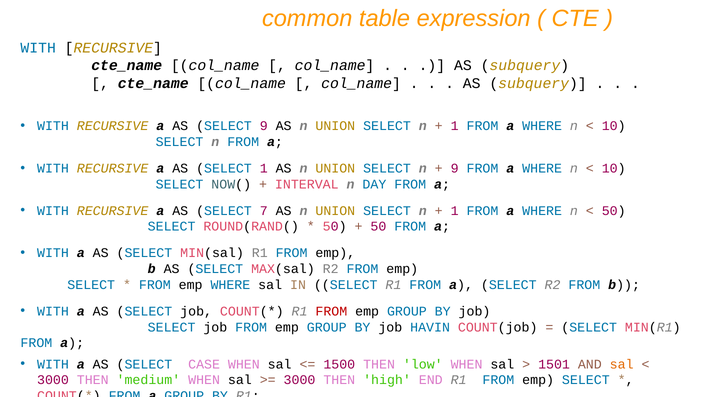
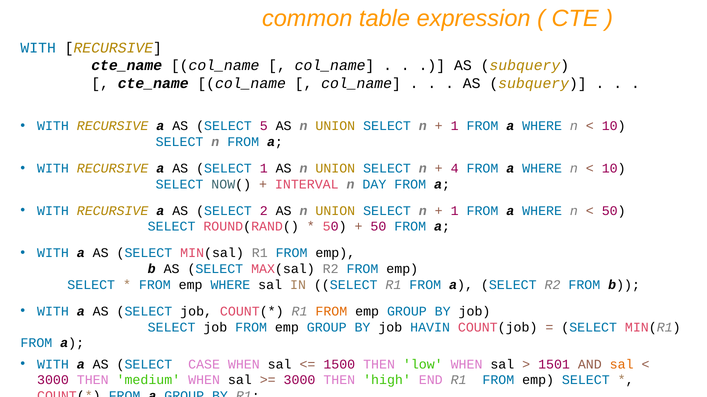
SELECT 9: 9 -> 5
9 at (455, 169): 9 -> 4
7: 7 -> 2
FROM at (331, 312) colour: red -> orange
